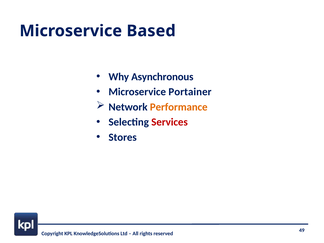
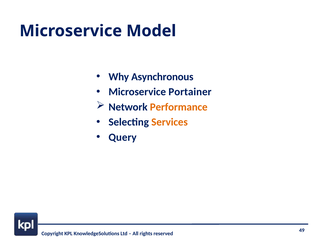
Based: Based -> Model
Services colour: red -> orange
Stores: Stores -> Query
